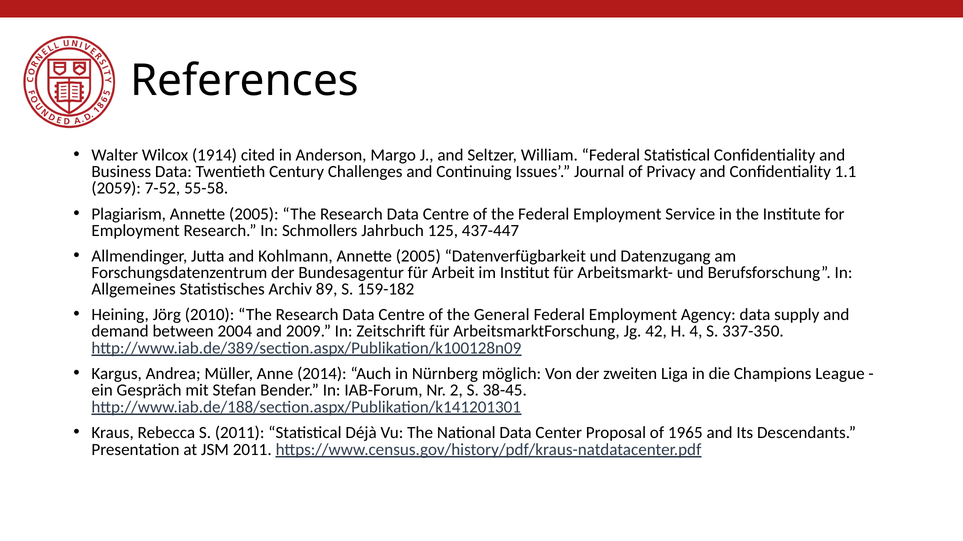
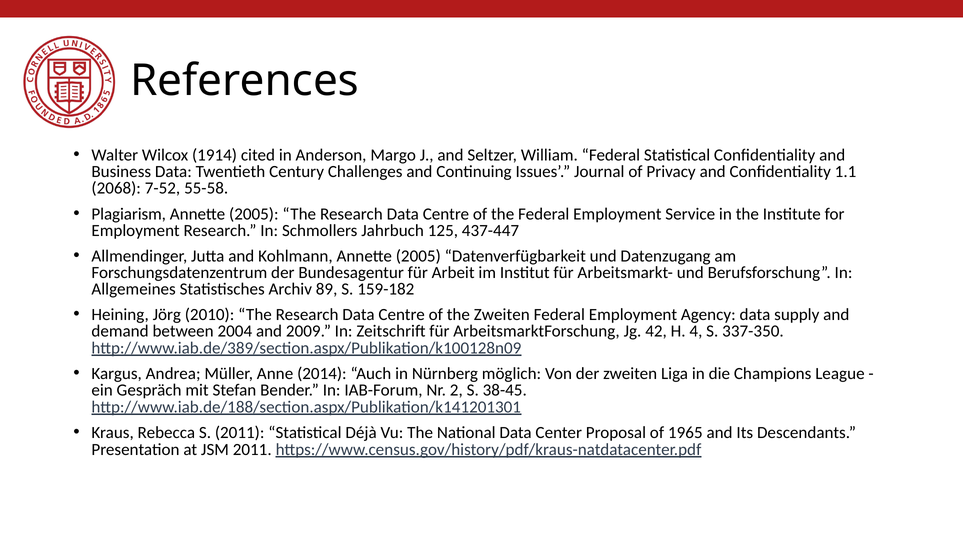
2059: 2059 -> 2068
the General: General -> Zweiten
